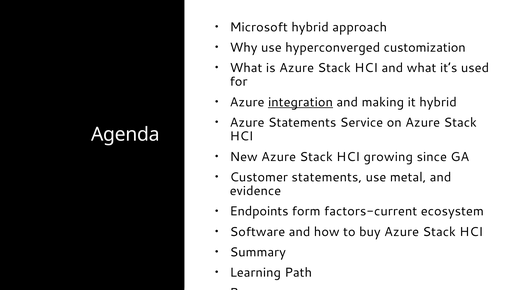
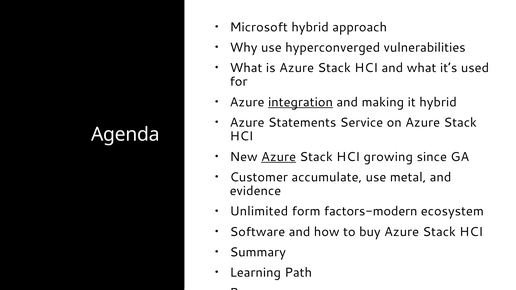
customization: customization -> vulnerabilities
Azure at (279, 157) underline: none -> present
Customer statements: statements -> accumulate
Endpoints: Endpoints -> Unlimited
factors-current: factors-current -> factors-modern
